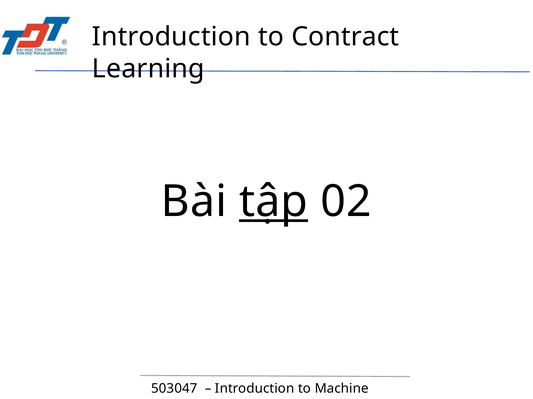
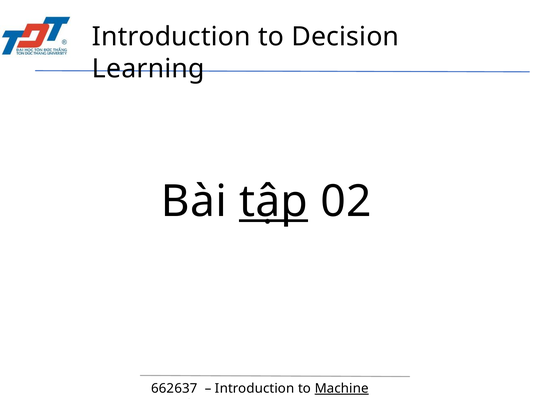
Contract: Contract -> Decision
503047: 503047 -> 662637
Machine underline: none -> present
